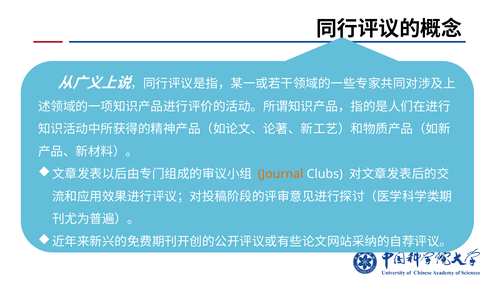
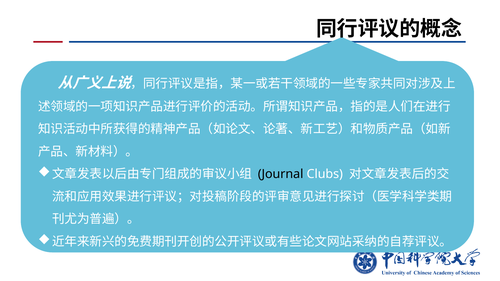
Journal colour: orange -> black
